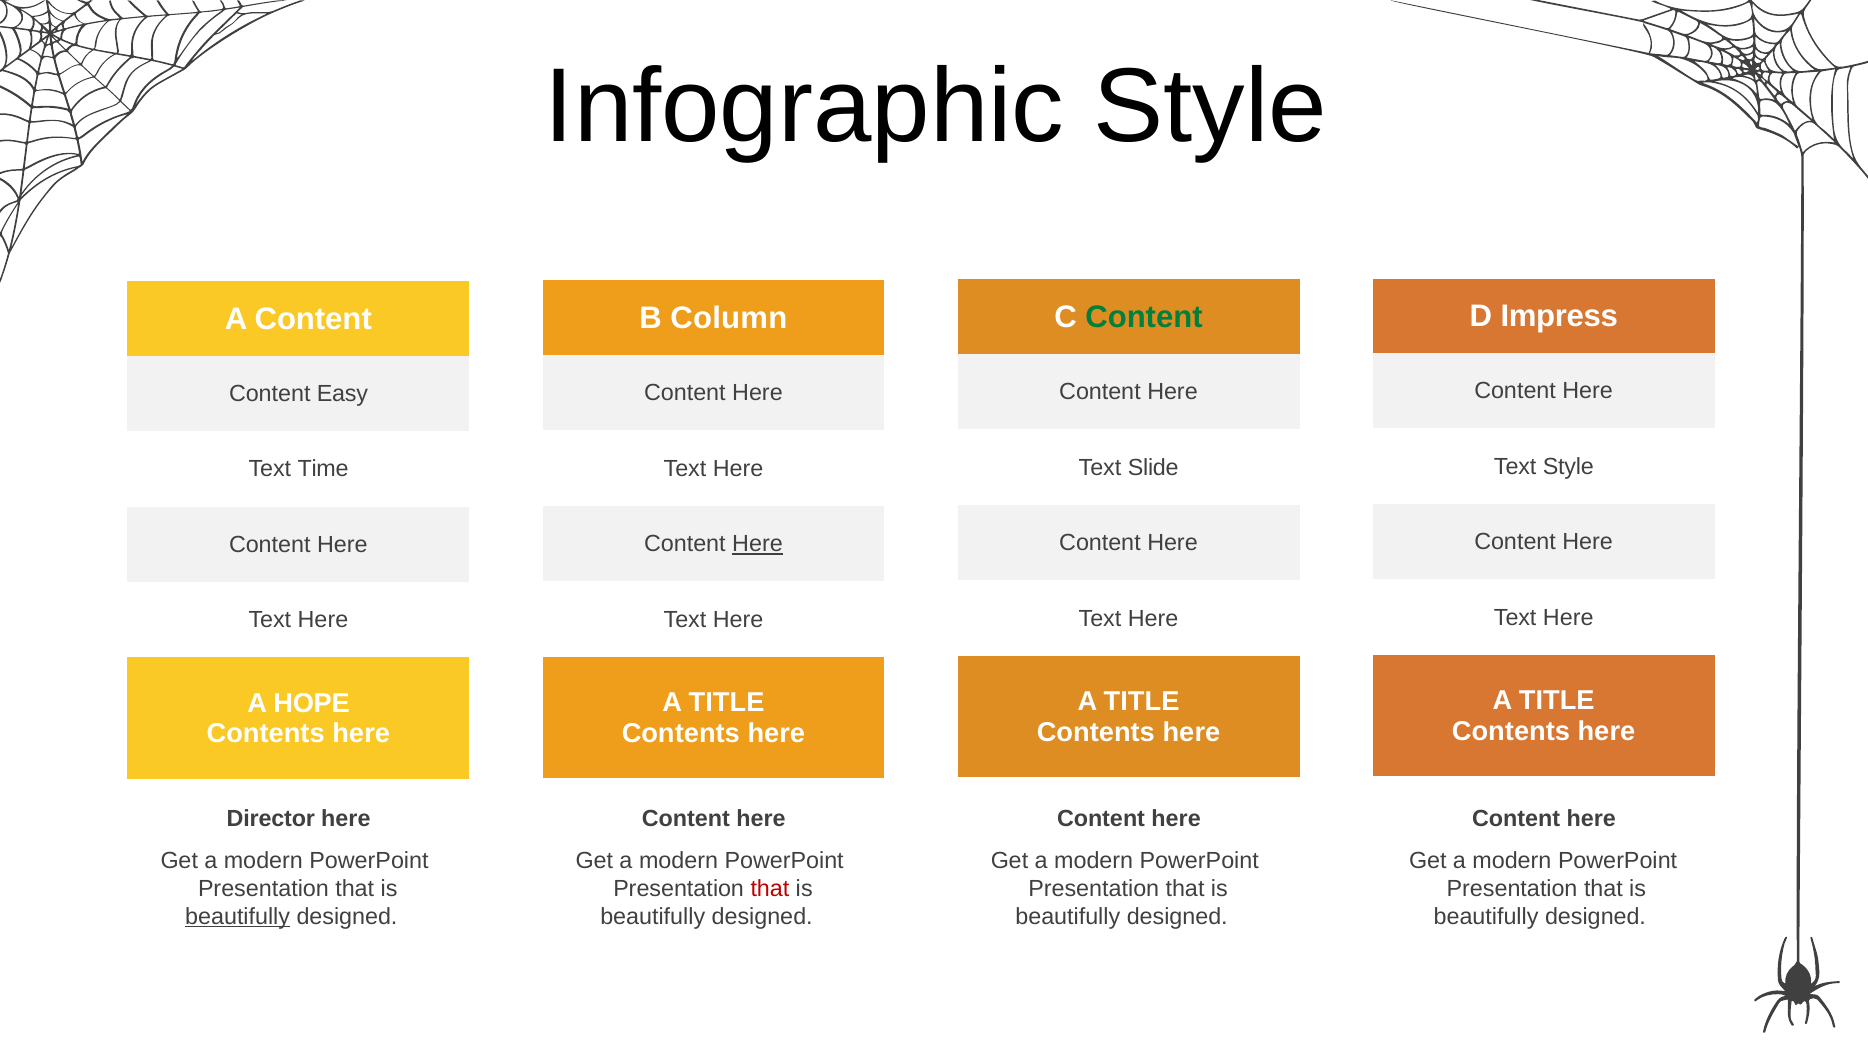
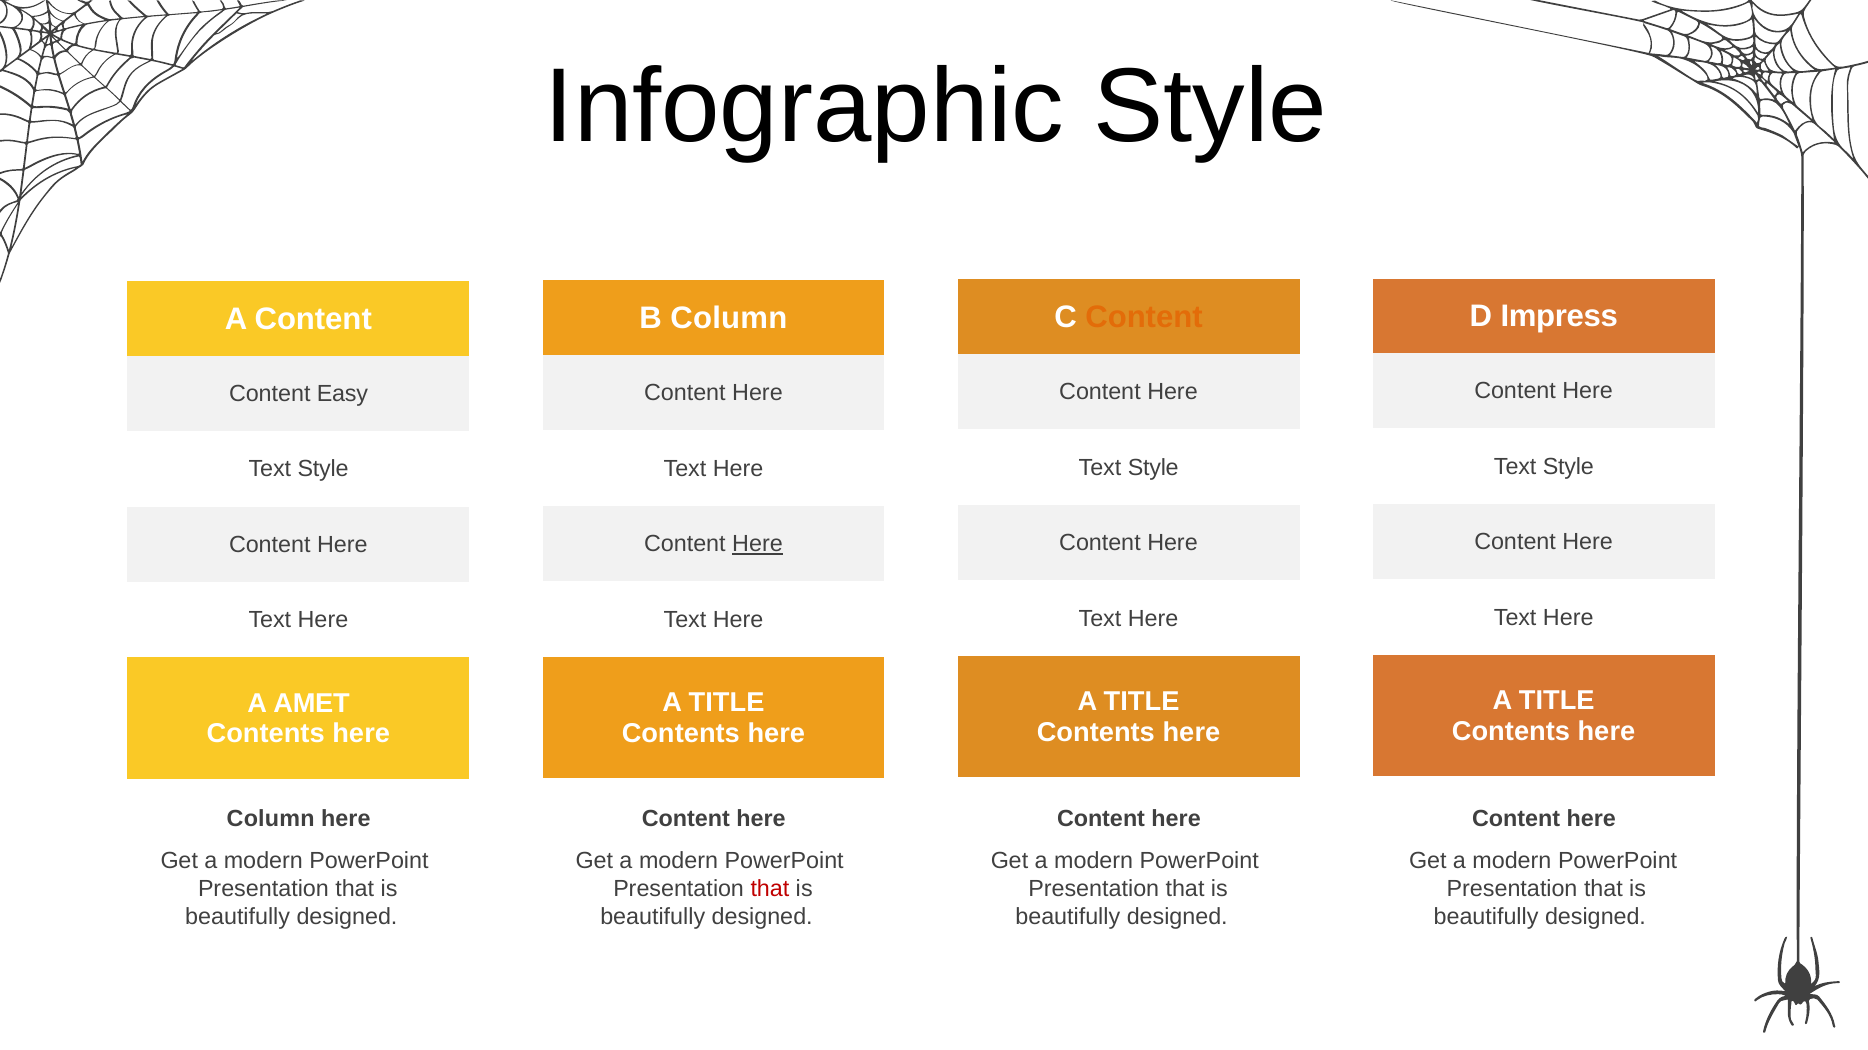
Content at (1144, 317) colour: green -> orange
Slide at (1153, 468): Slide -> Style
Time at (323, 470): Time -> Style
HOPE: HOPE -> AMET
Director at (271, 819): Director -> Column
beautifully at (238, 917) underline: present -> none
